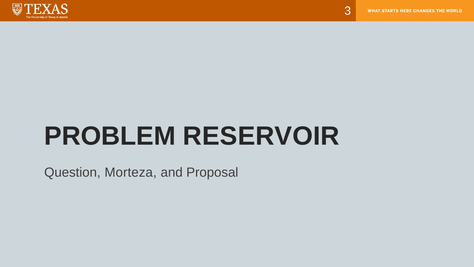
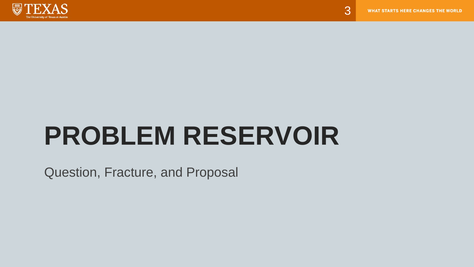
Morteza: Morteza -> Fracture
